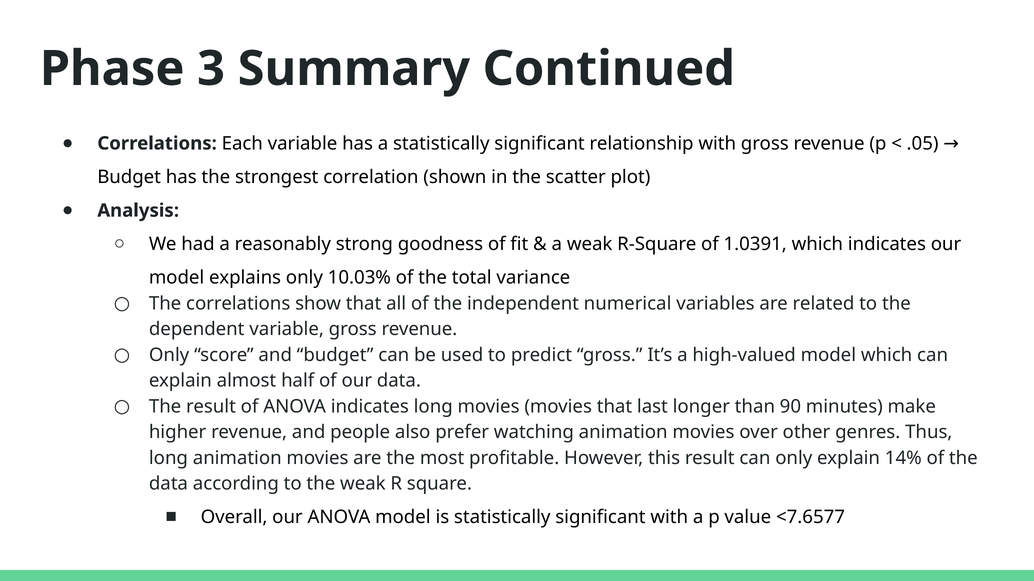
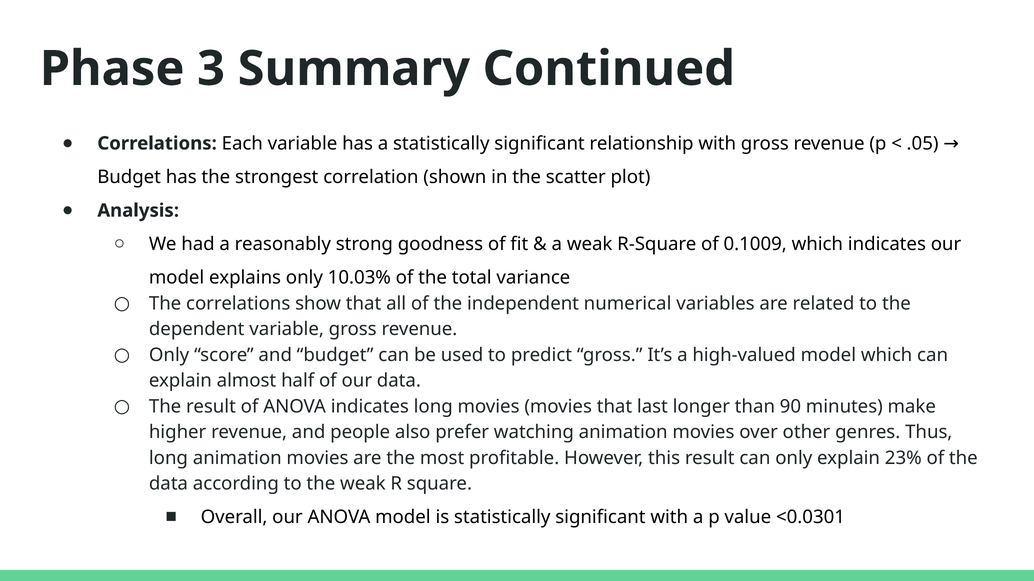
1.0391: 1.0391 -> 0.1009
14%: 14% -> 23%
<7.6577: <7.6577 -> <0.0301
